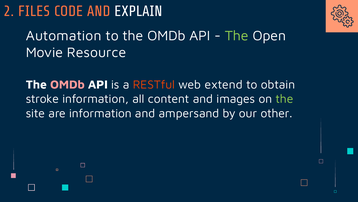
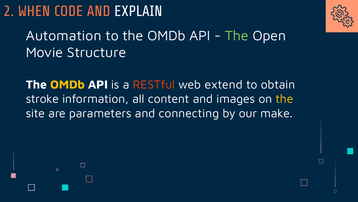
FILES: FILES -> WHEN
Resource: Resource -> Structure
OMDb at (67, 84) colour: pink -> yellow
the at (285, 99) colour: light green -> yellow
are information: information -> parameters
ampersand: ampersand -> connecting
other: other -> make
